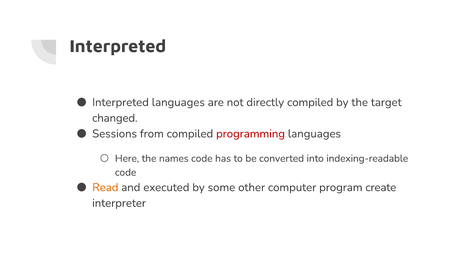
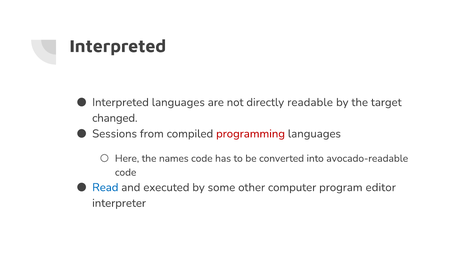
directly compiled: compiled -> readable
indexing-readable: indexing-readable -> avocado-readable
Read colour: orange -> blue
create: create -> editor
